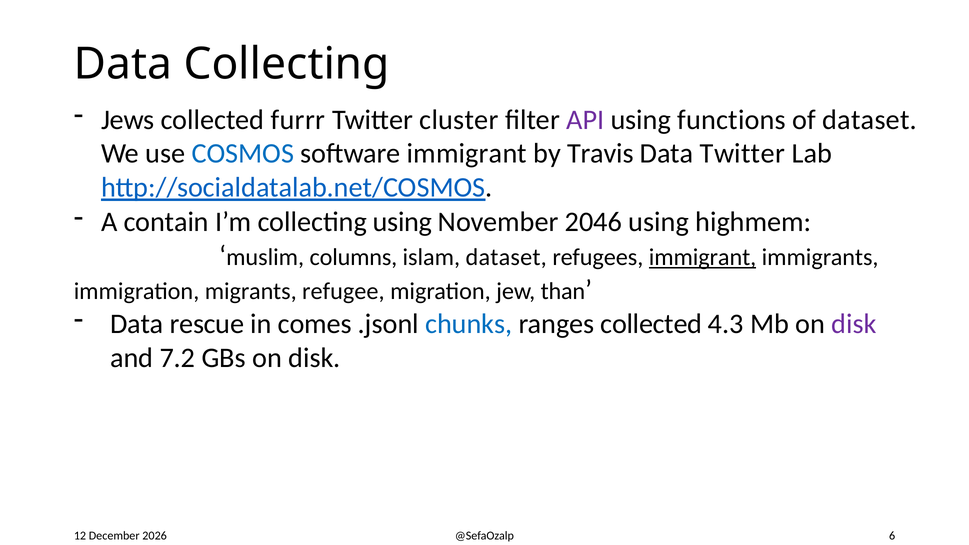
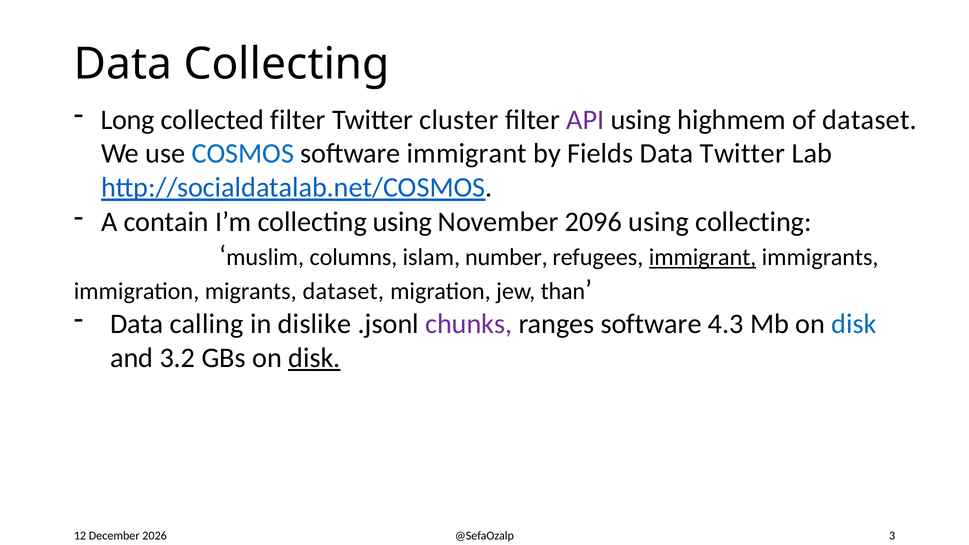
Jews: Jews -> Long
collected furrr: furrr -> filter
functions: functions -> highmem
Travis: Travis -> Fields
2046: 2046 -> 2096
using highmem: highmem -> collecting
islam dataset: dataset -> number
migrants refugee: refugee -> dataset
rescue: rescue -> calling
comes: comes -> dislike
chunks colour: blue -> purple
ranges collected: collected -> software
disk at (854, 324) colour: purple -> blue
7.2: 7.2 -> 3.2
disk at (314, 358) underline: none -> present
6: 6 -> 3
